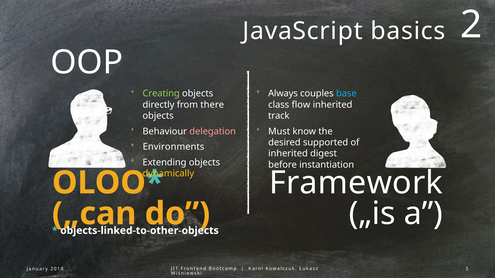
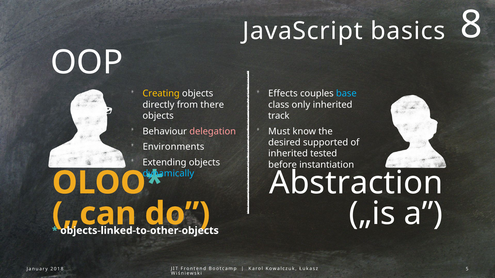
2: 2 -> 8
Creating colour: light green -> yellow
Always: Always -> Effects
flow: flow -> only
digest: digest -> tested
dynamically colour: yellow -> light blue
Framework: Framework -> Abstraction
